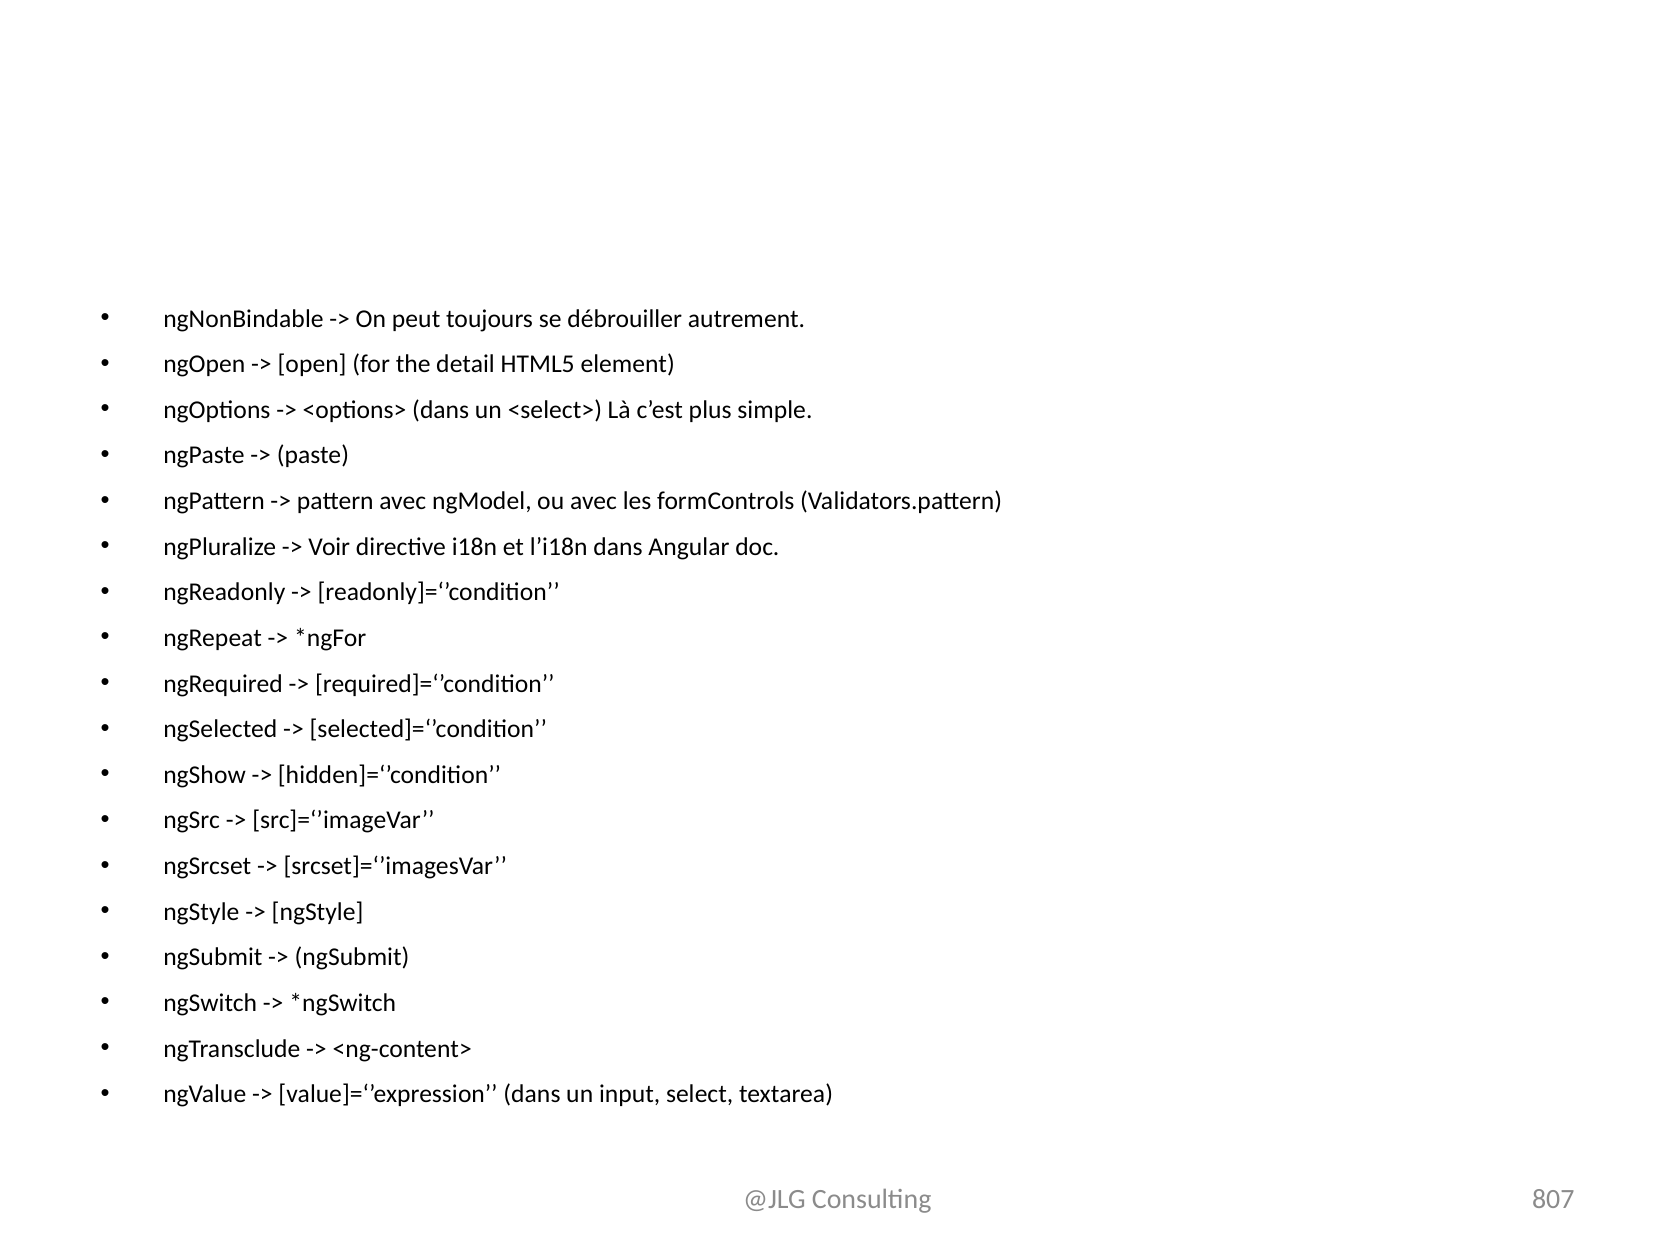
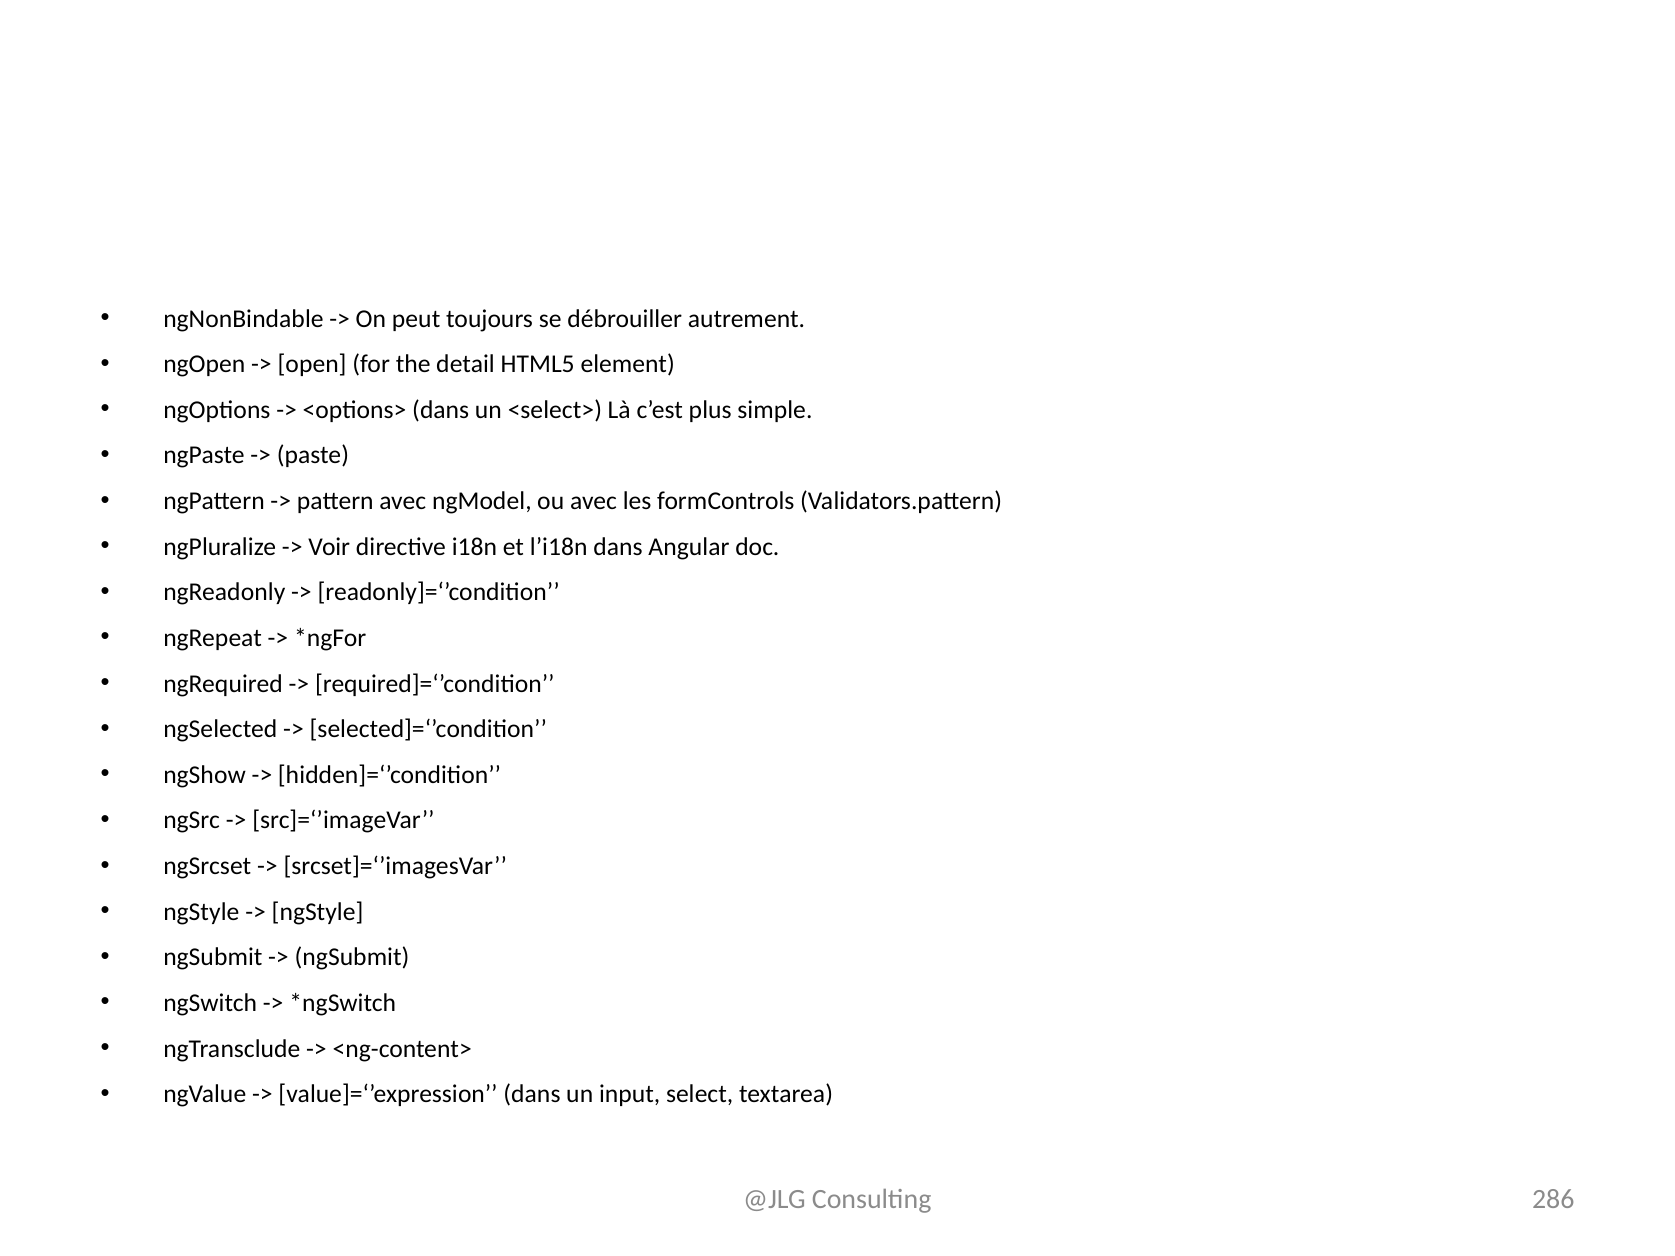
807: 807 -> 286
